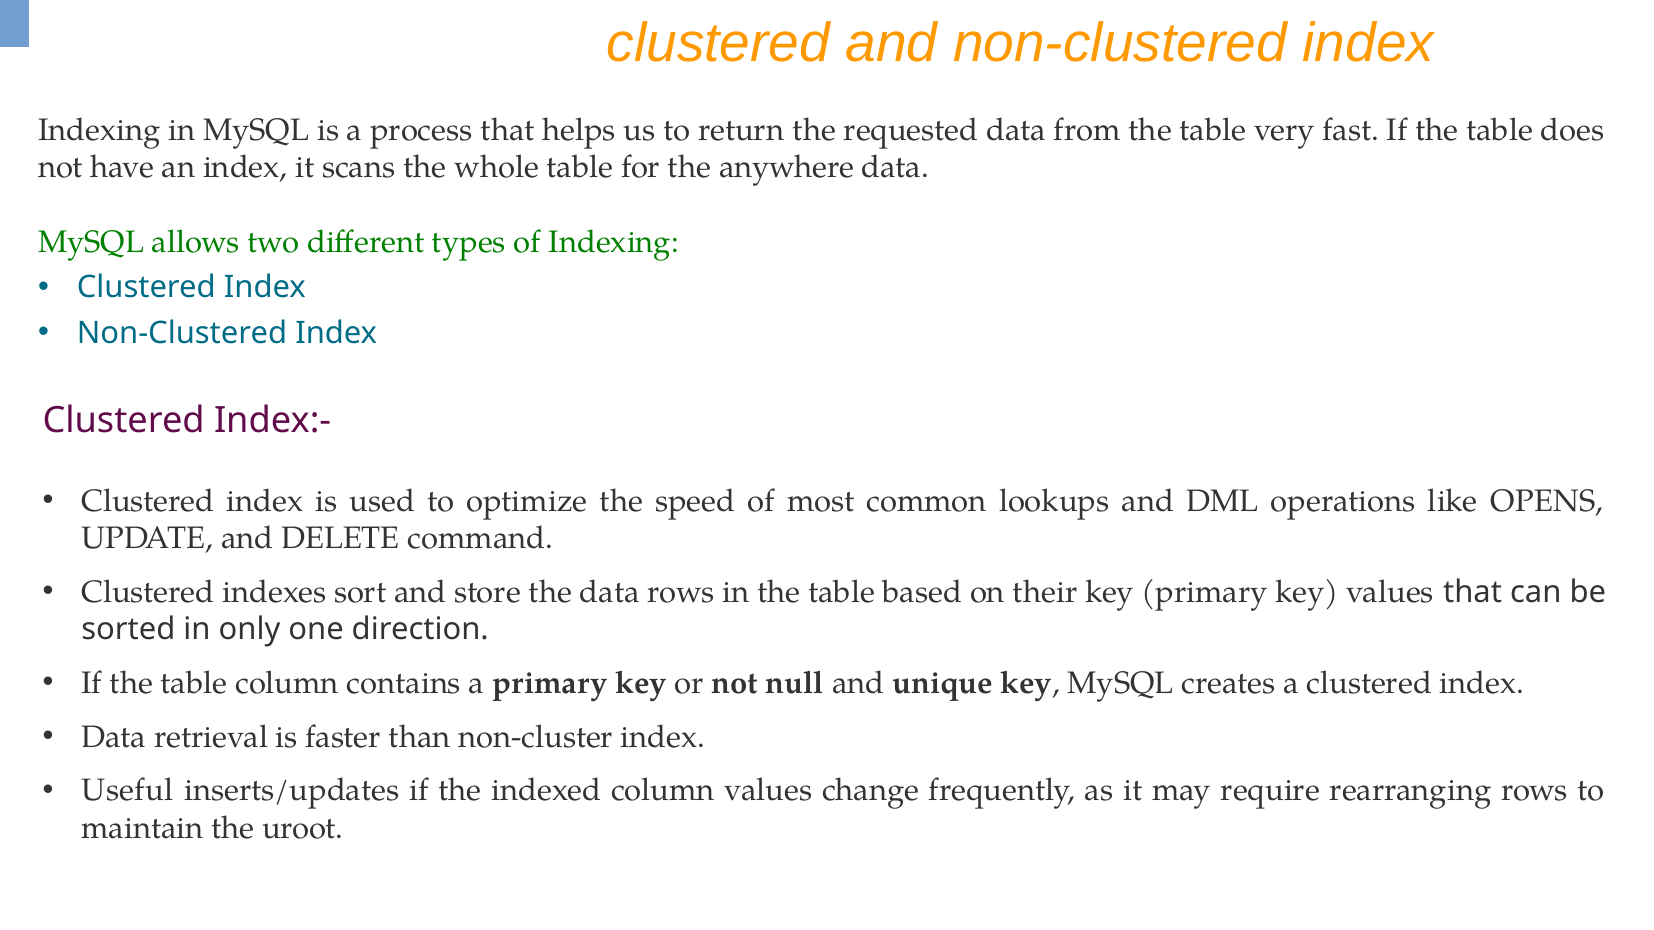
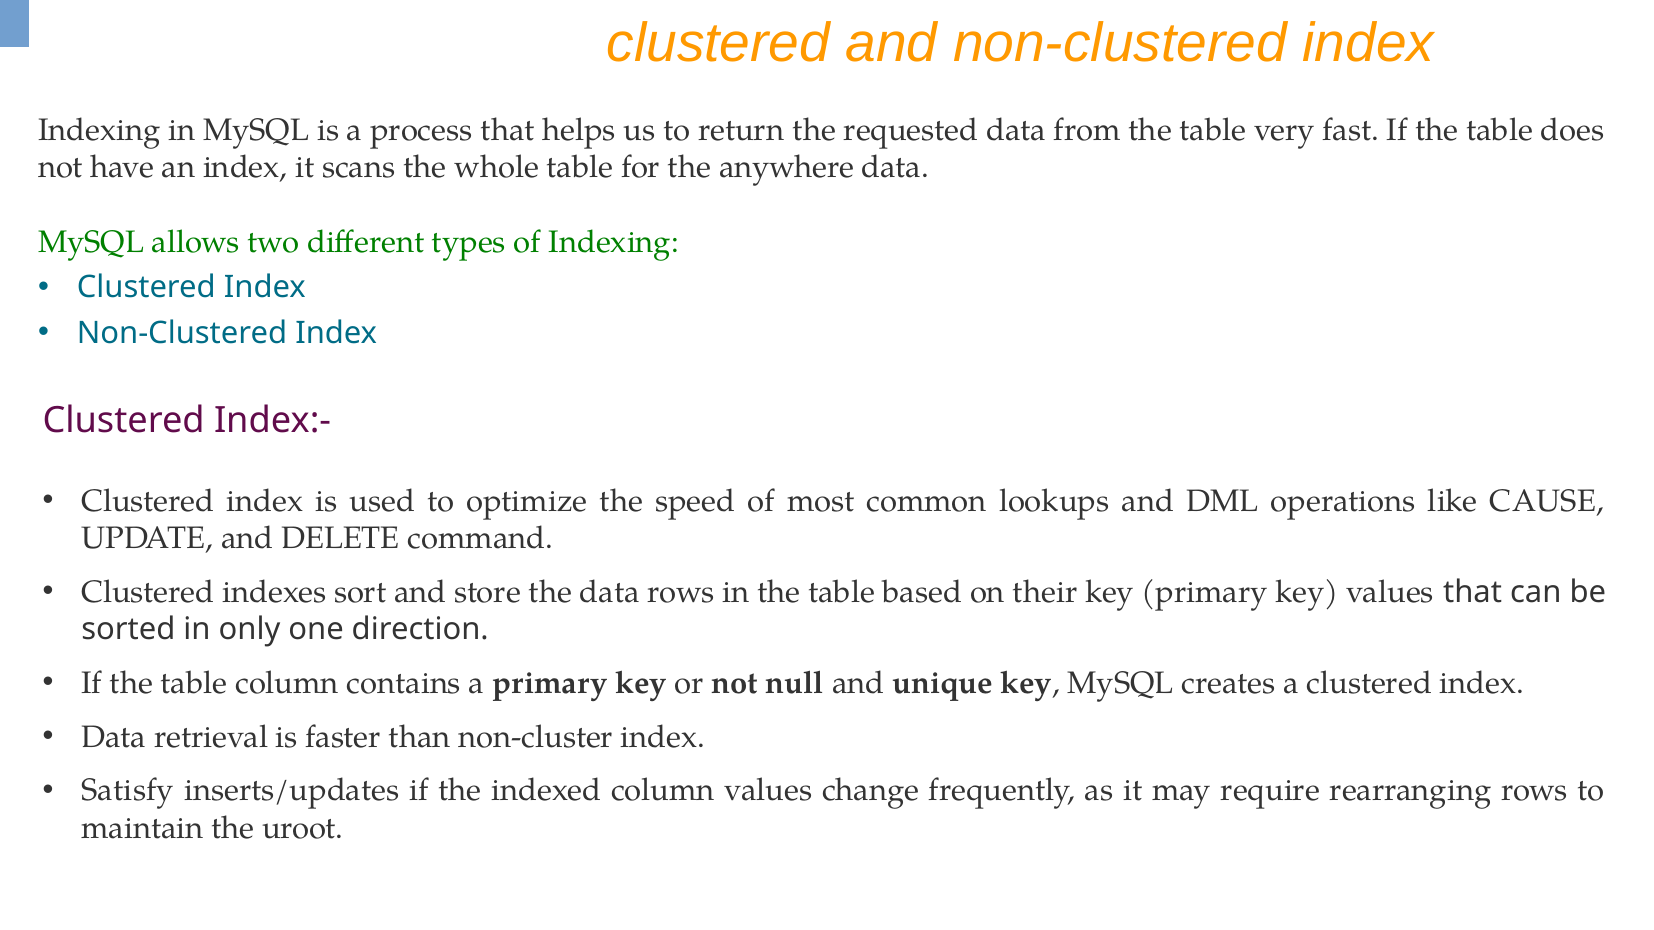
OPENS: OPENS -> CAUSE
Useful: Useful -> Satisfy
